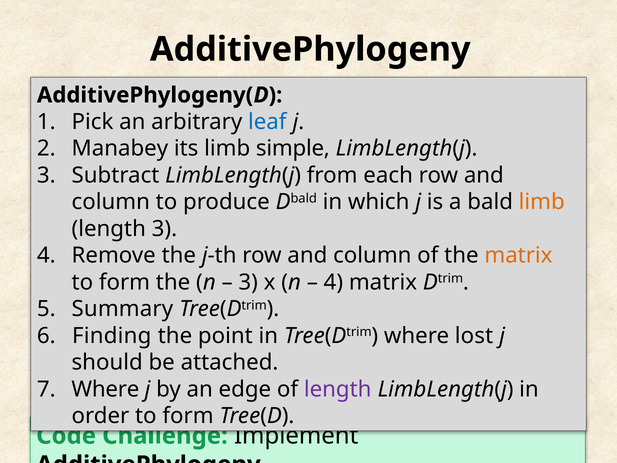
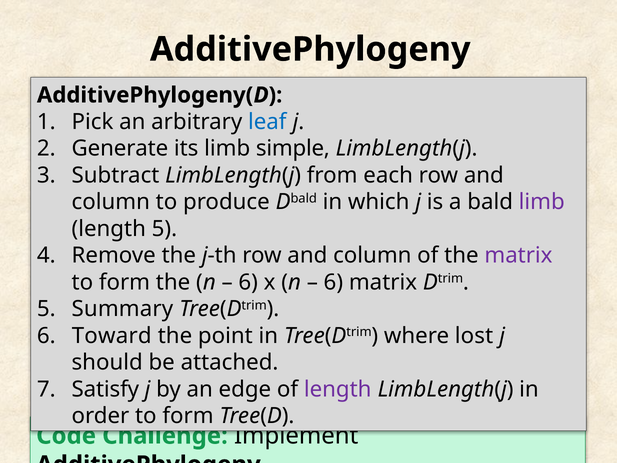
Manabey: Manabey -> Generate
limb at (542, 202) colour: orange -> purple
length 3: 3 -> 5
matrix at (518, 255) colour: orange -> purple
3 at (248, 282): 3 -> 6
4 at (333, 282): 4 -> 6
Finding: Finding -> Toward
Where at (105, 389): Where -> Satisfy
